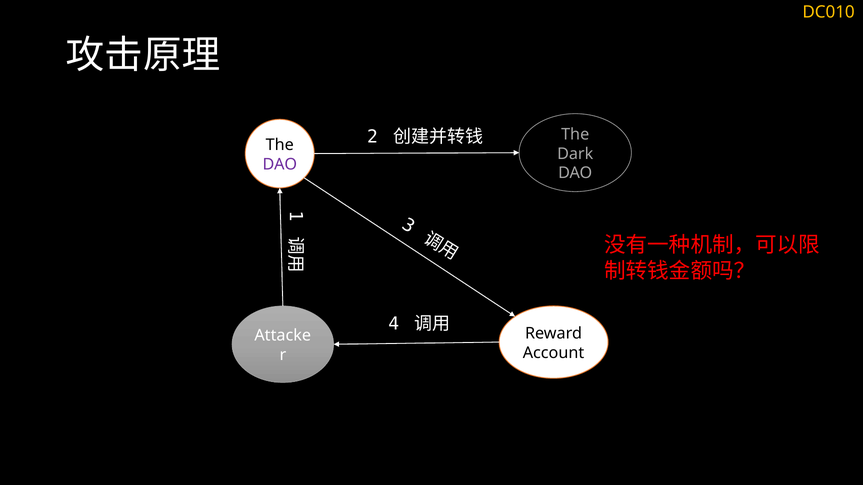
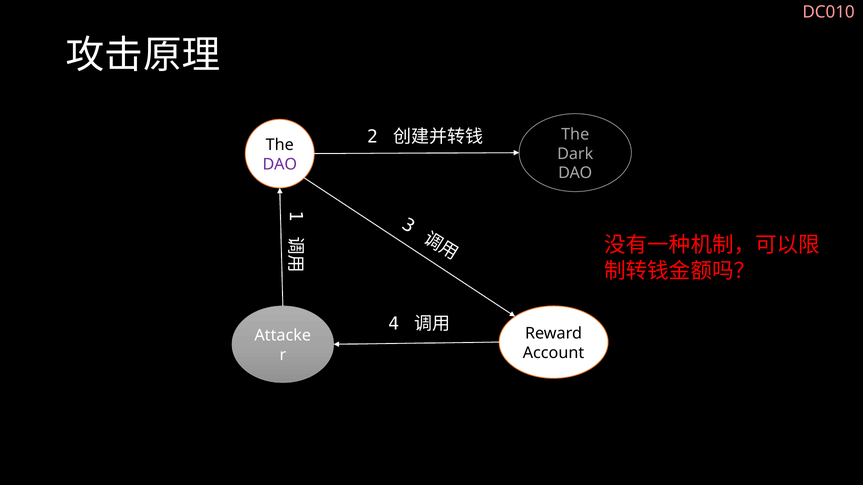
DC010 colour: yellow -> pink
